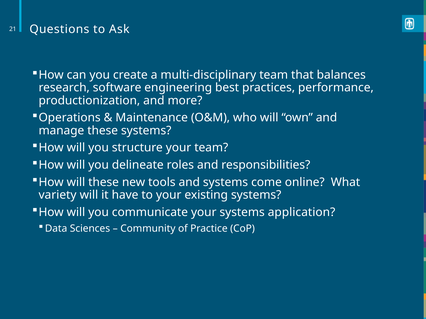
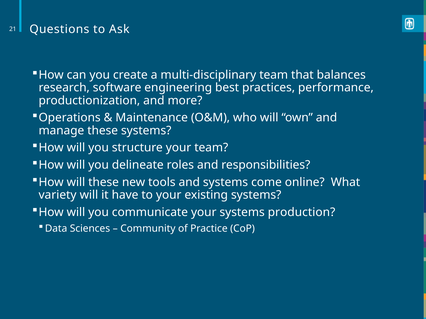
application: application -> production
